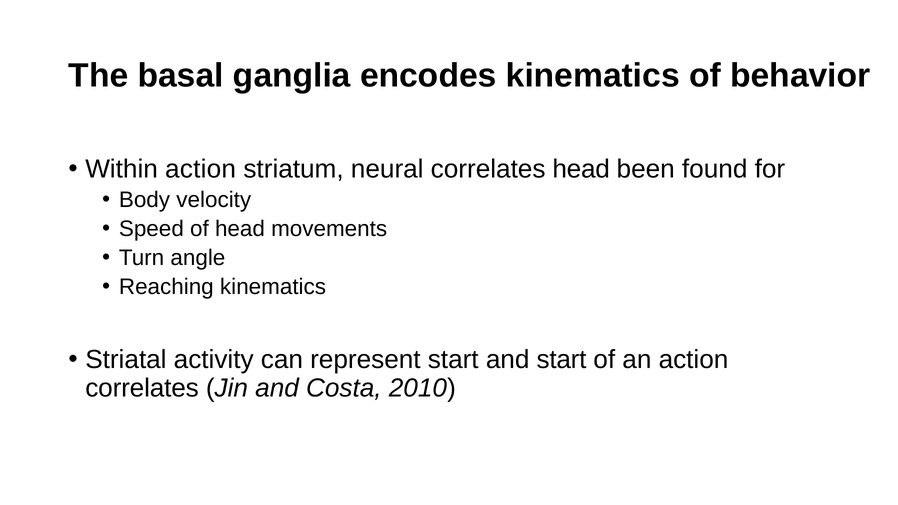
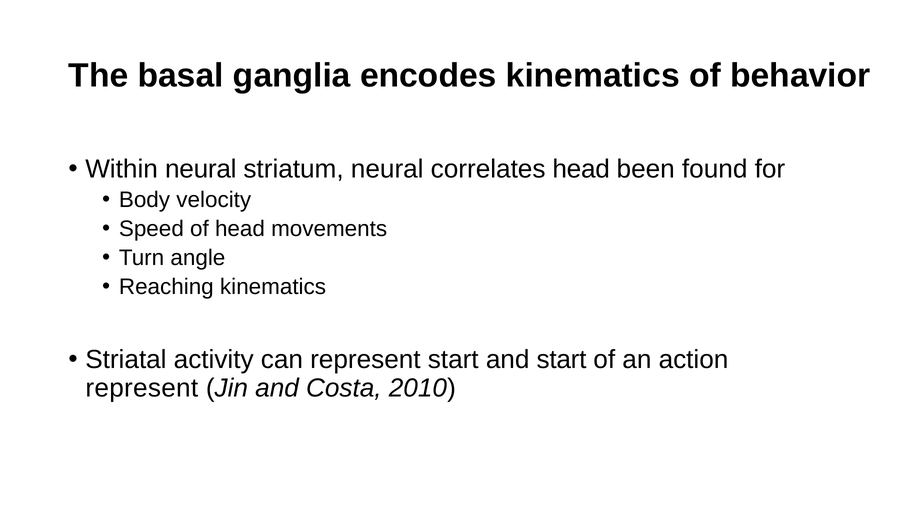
Within action: action -> neural
correlates at (142, 388): correlates -> represent
